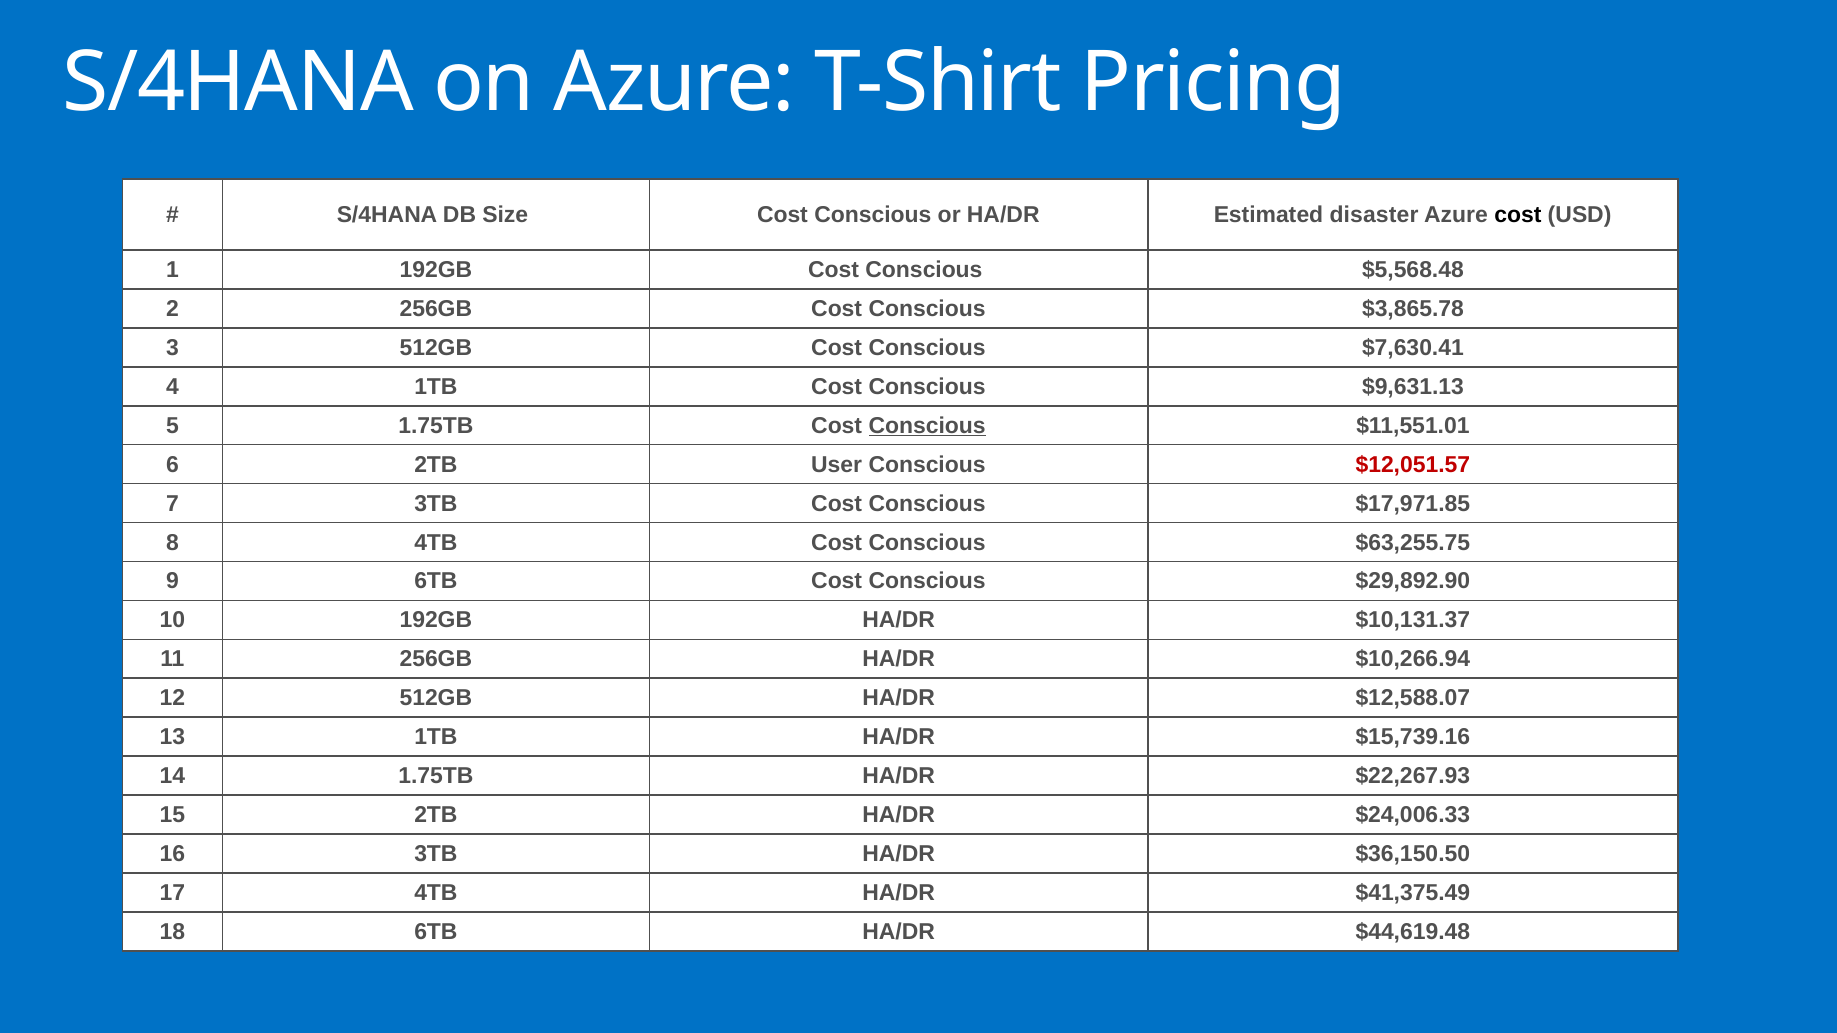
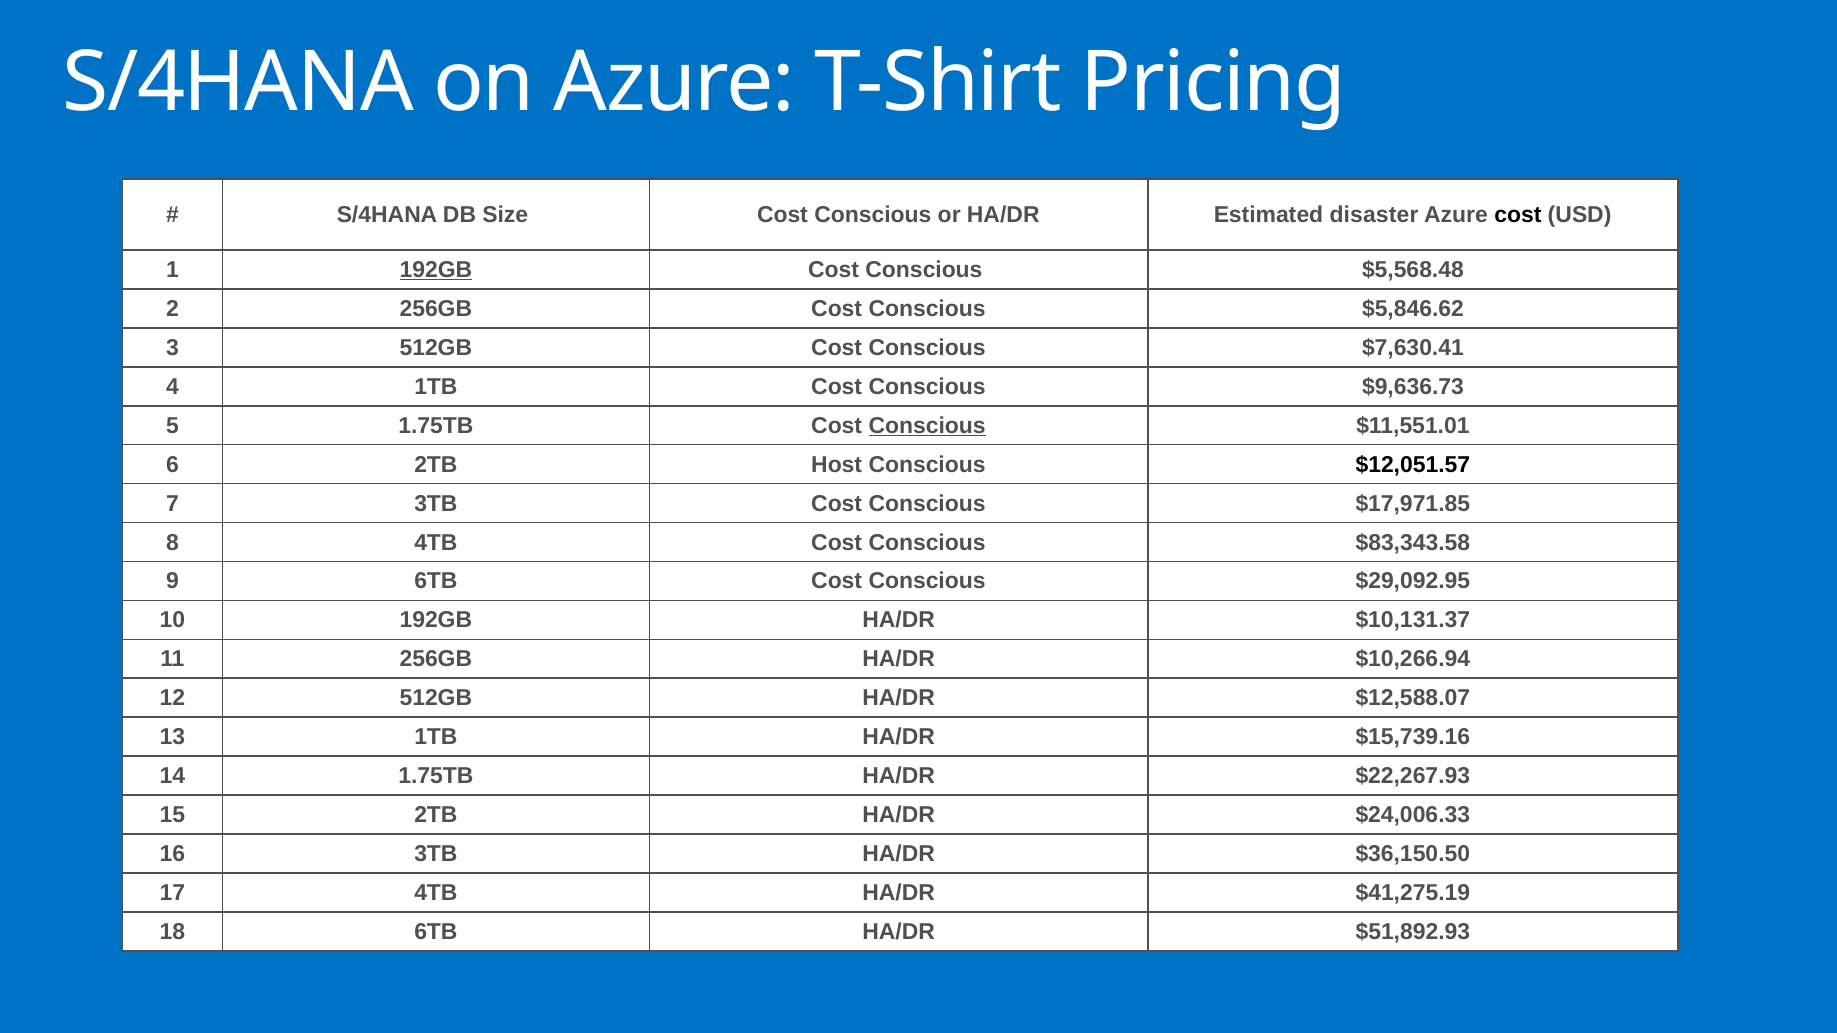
192GB at (436, 270) underline: none -> present
$3,865.78: $3,865.78 -> $5,846.62
$9,631.13: $9,631.13 -> $9,636.73
User: User -> Host
$12,051.57 colour: red -> black
$63,255.75: $63,255.75 -> $83,343.58
$29,892.90: $29,892.90 -> $29,092.95
$41,375.49: $41,375.49 -> $41,275.19
$44,619.48: $44,619.48 -> $51,892.93
